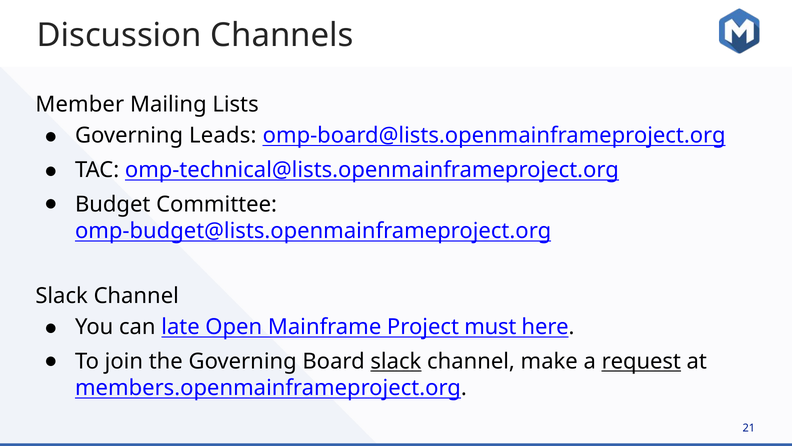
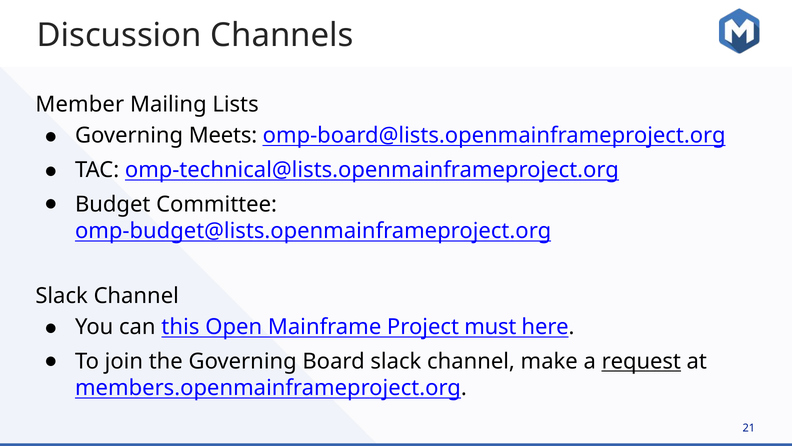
Leads: Leads -> Meets
late: late -> this
slack at (396, 361) underline: present -> none
